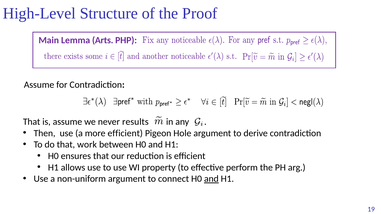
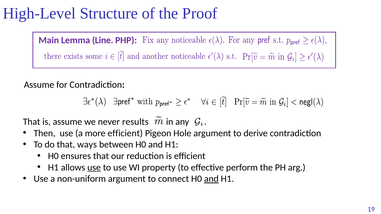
Arts: Arts -> Line
work: work -> ways
use at (94, 168) underline: none -> present
